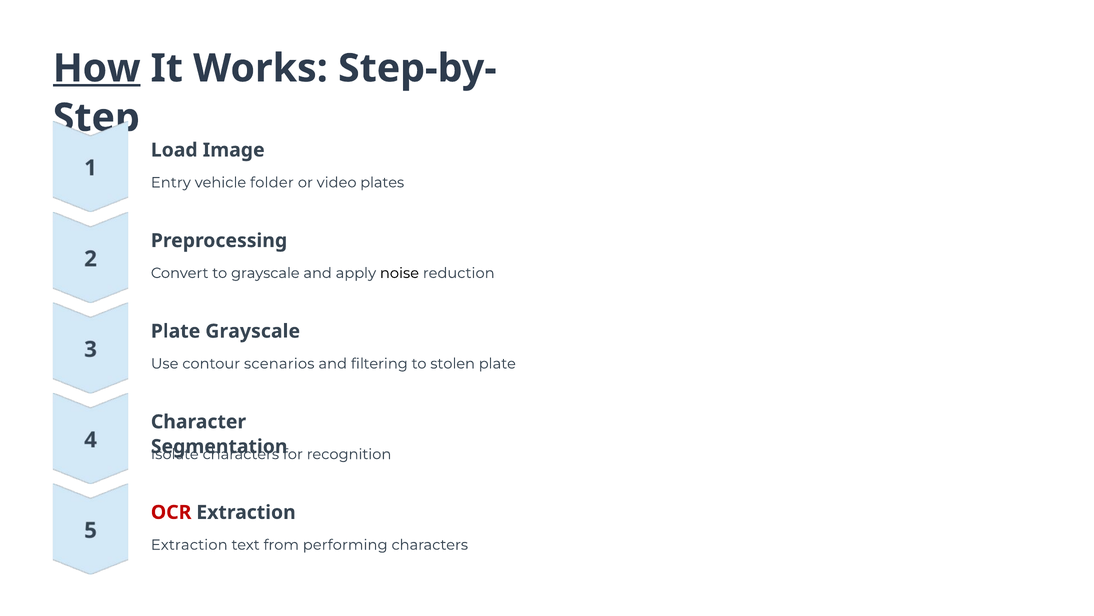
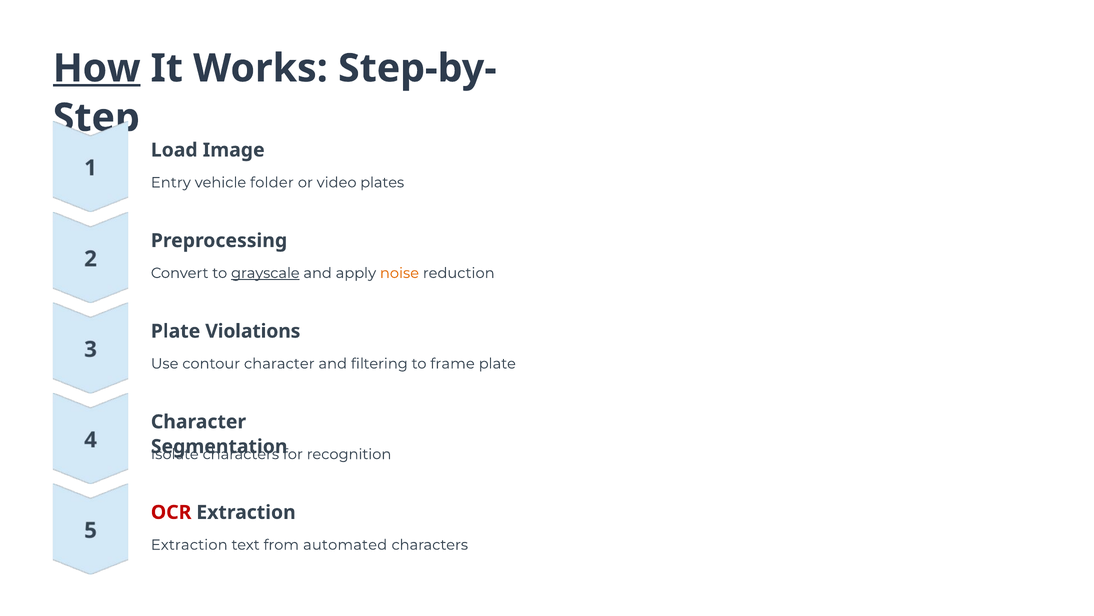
grayscale at (265, 273) underline: none -> present
noise colour: black -> orange
Plate Grayscale: Grayscale -> Violations
contour scenarios: scenarios -> character
stolen: stolen -> frame
performing: performing -> automated
